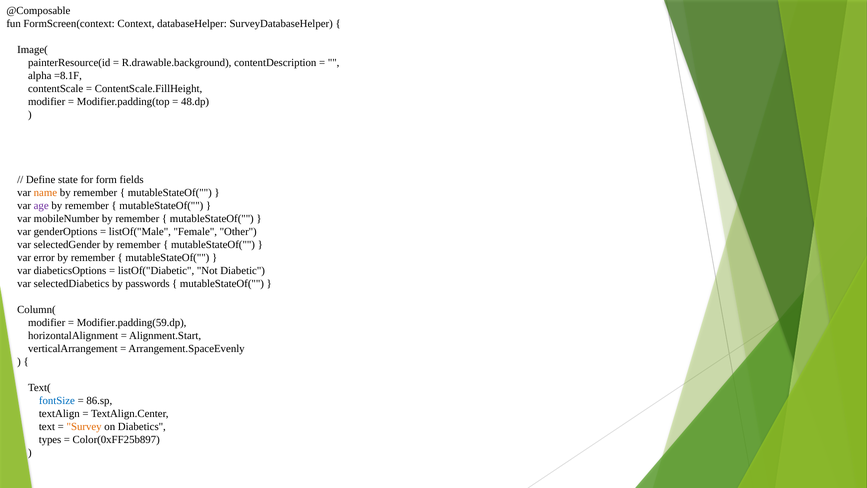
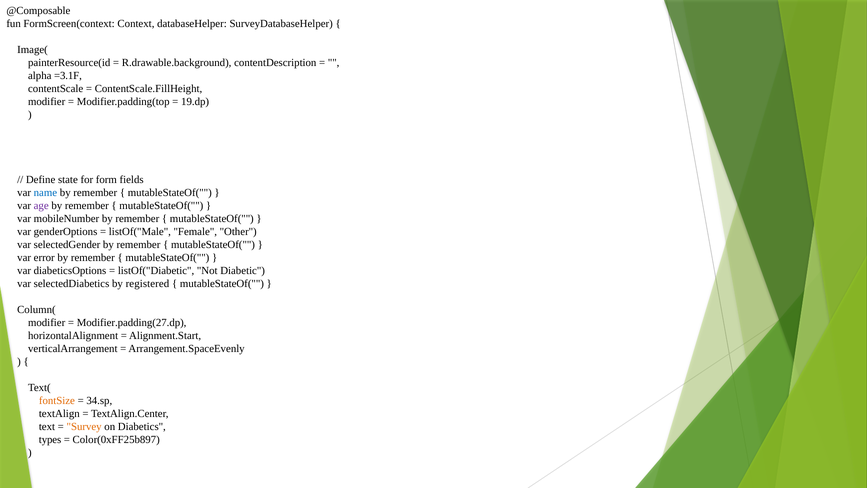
=8.1F: =8.1F -> =3.1F
48.dp: 48.dp -> 19.dp
name colour: orange -> blue
passwords: passwords -> registered
Modifier.padding(59.dp: Modifier.padding(59.dp -> Modifier.padding(27.dp
fontSize colour: blue -> orange
86.sp: 86.sp -> 34.sp
